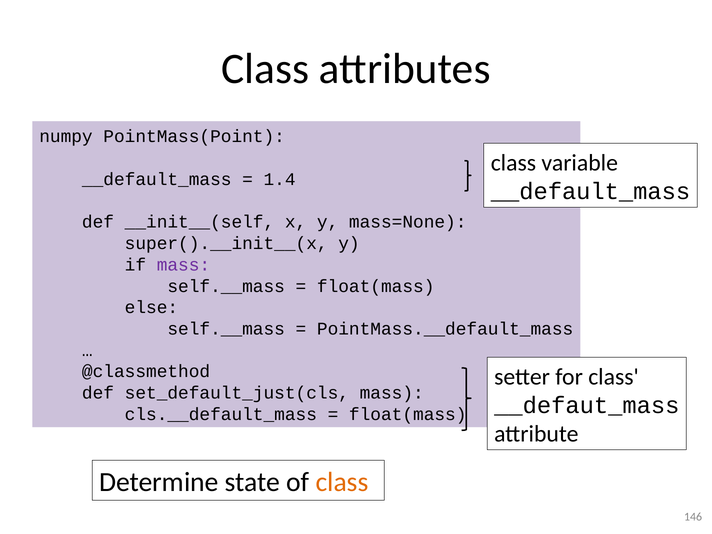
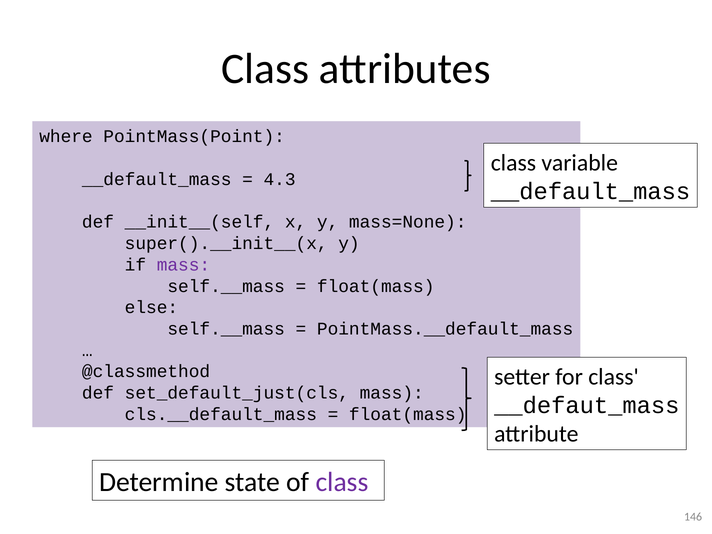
numpy: numpy -> where
1.4: 1.4 -> 4.3
class at (342, 482) colour: orange -> purple
